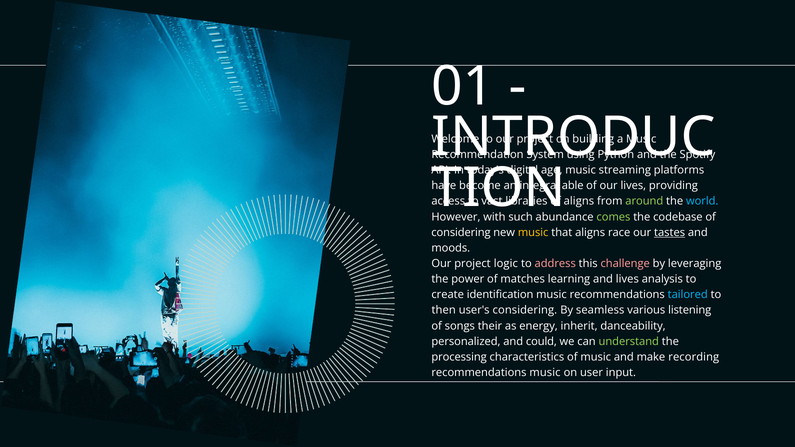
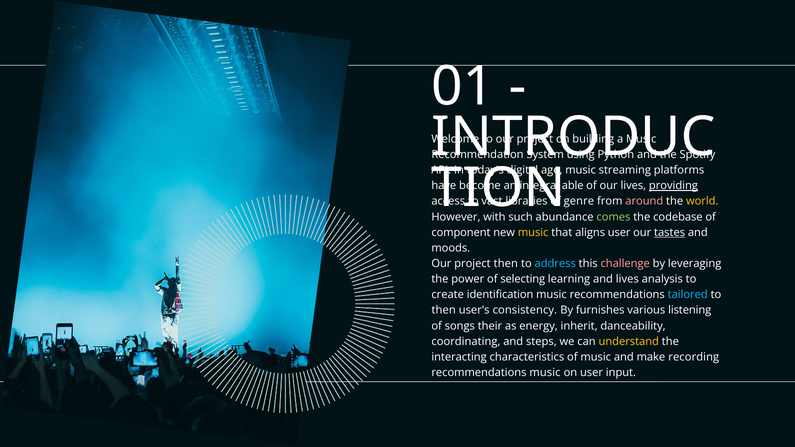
providing underline: none -> present
aligns at (579, 201): aligns -> genre
around colour: light green -> pink
world colour: light blue -> yellow
considering at (461, 233): considering -> component
aligns race: race -> user
project logic: logic -> then
address colour: pink -> light blue
matches: matches -> selecting
user's considering: considering -> consistency
seamless: seamless -> furnishes
personalized: personalized -> coordinating
could: could -> steps
understand colour: light green -> yellow
processing: processing -> interacting
